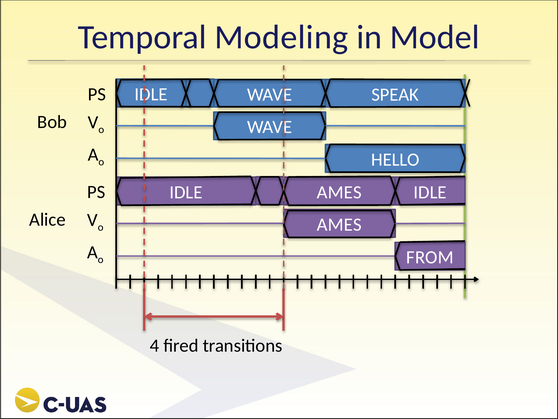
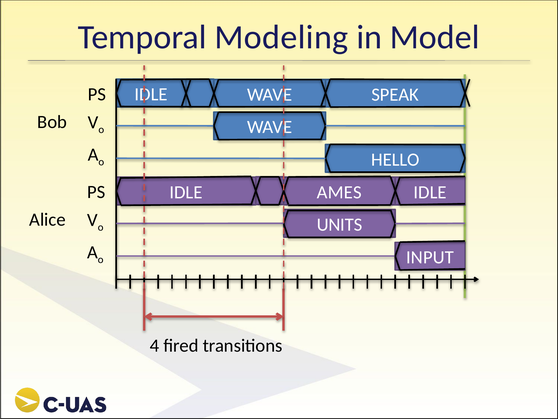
AMES at (339, 224): AMES -> UNITS
FROM: FROM -> INPUT
